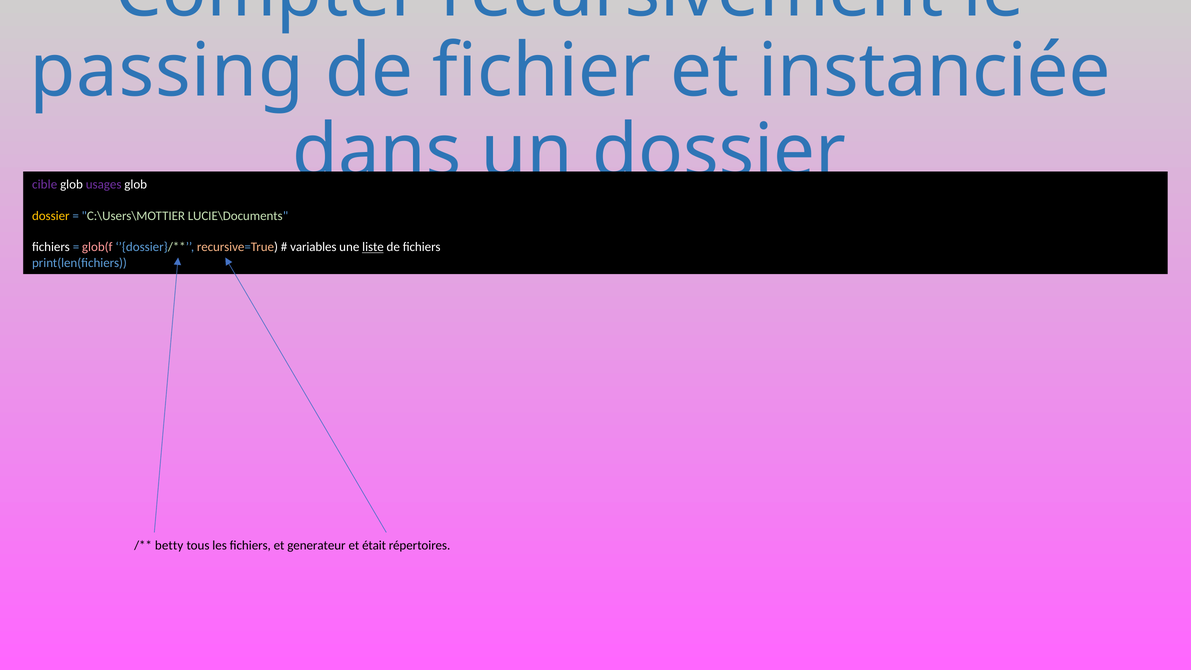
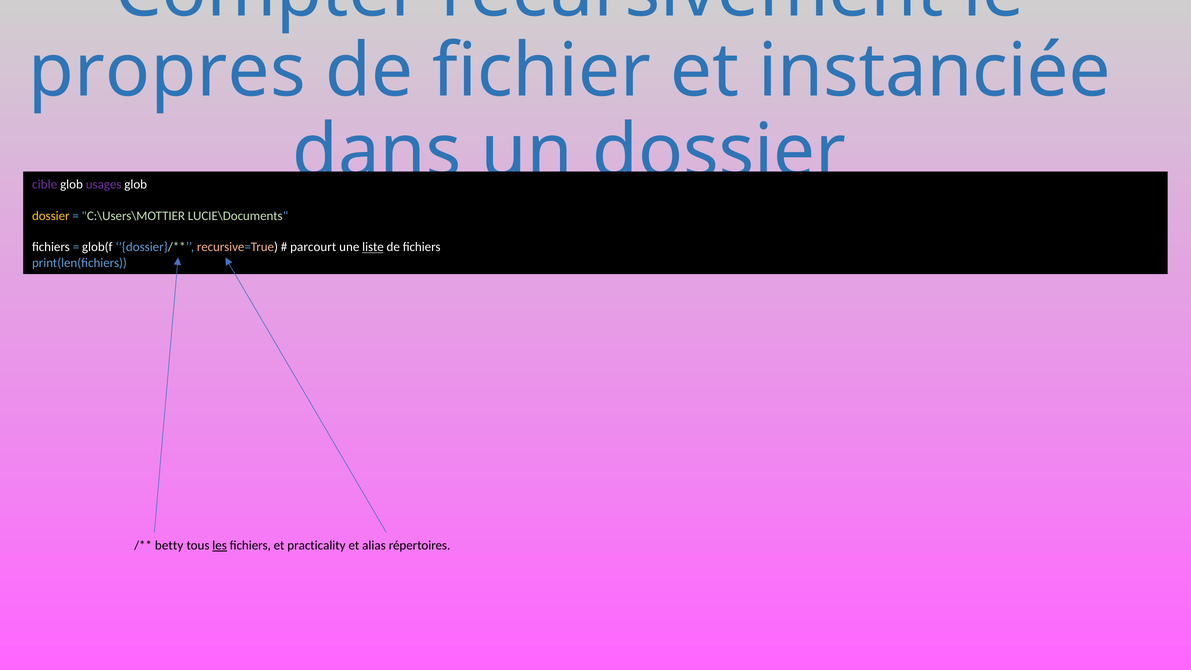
passing: passing -> propres
glob(f colour: pink -> white
variables: variables -> parcourt
les underline: none -> present
generateur: generateur -> practicality
était: était -> alias
